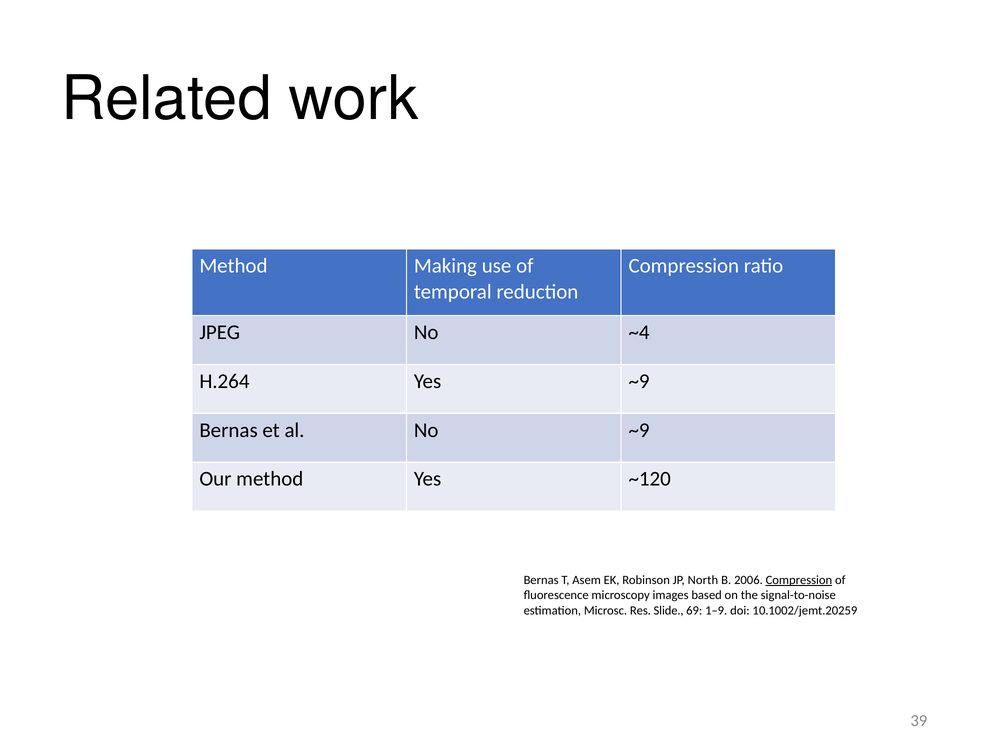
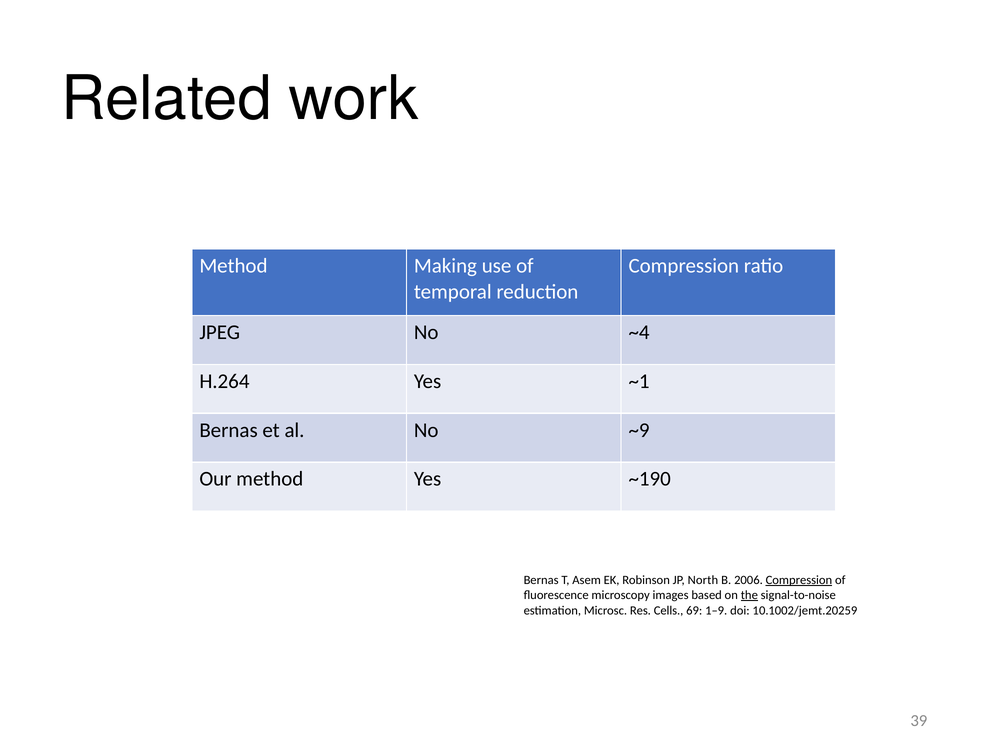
Yes ~9: ~9 -> ~1
~120: ~120 -> ~190
the underline: none -> present
Slide: Slide -> Cells
